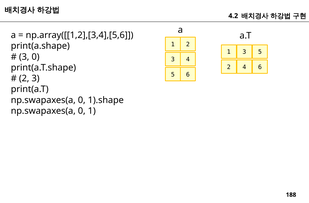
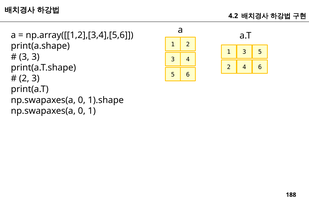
3 0: 0 -> 3
